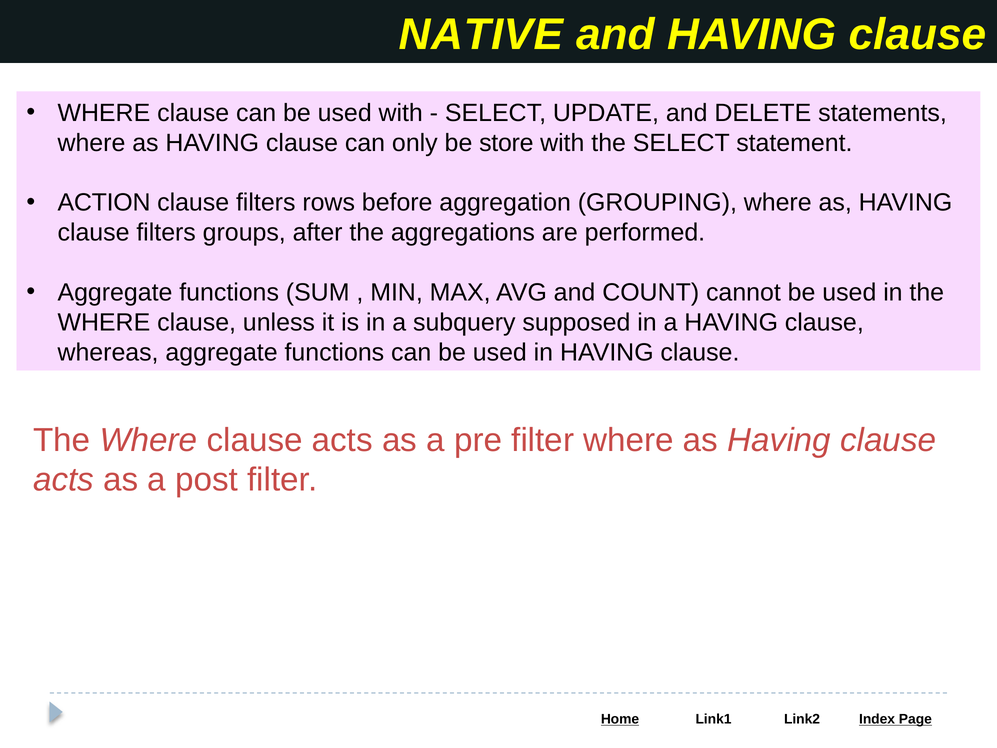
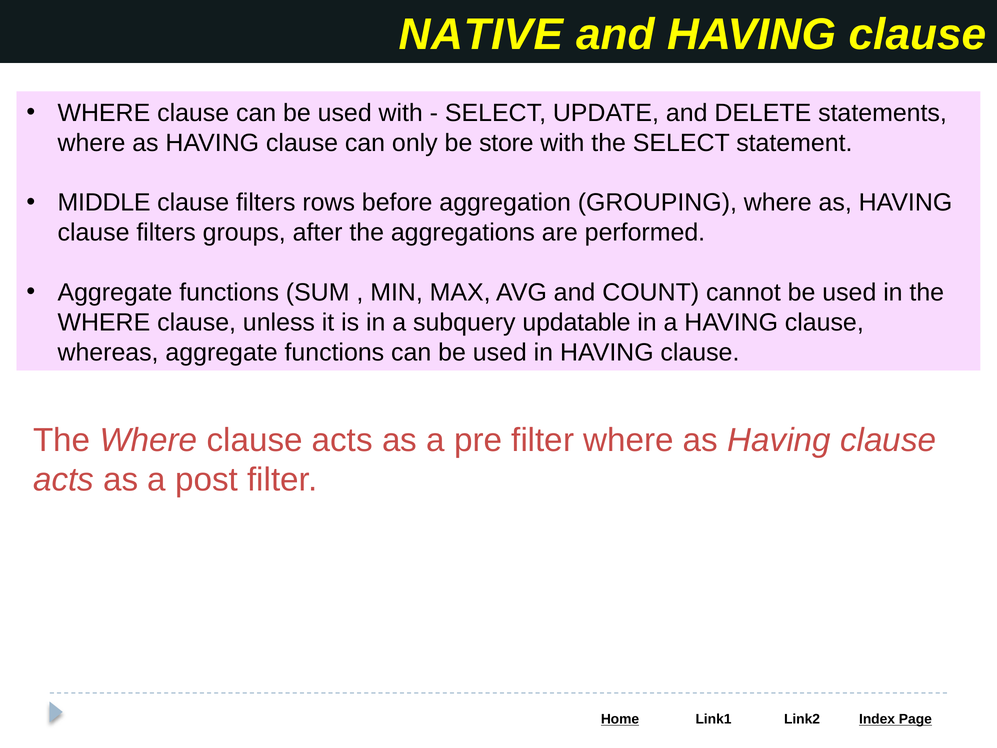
ACTION: ACTION -> MIDDLE
supposed: supposed -> updatable
